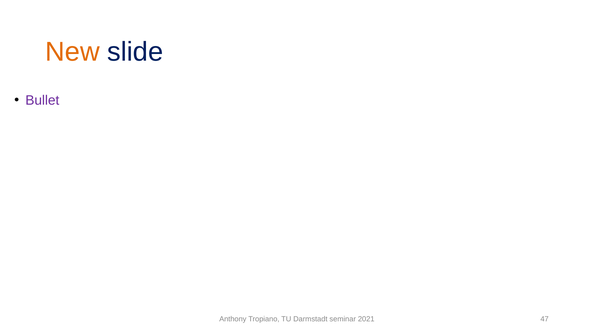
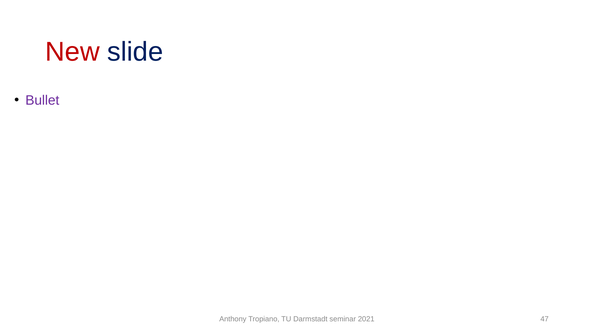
New colour: orange -> red
